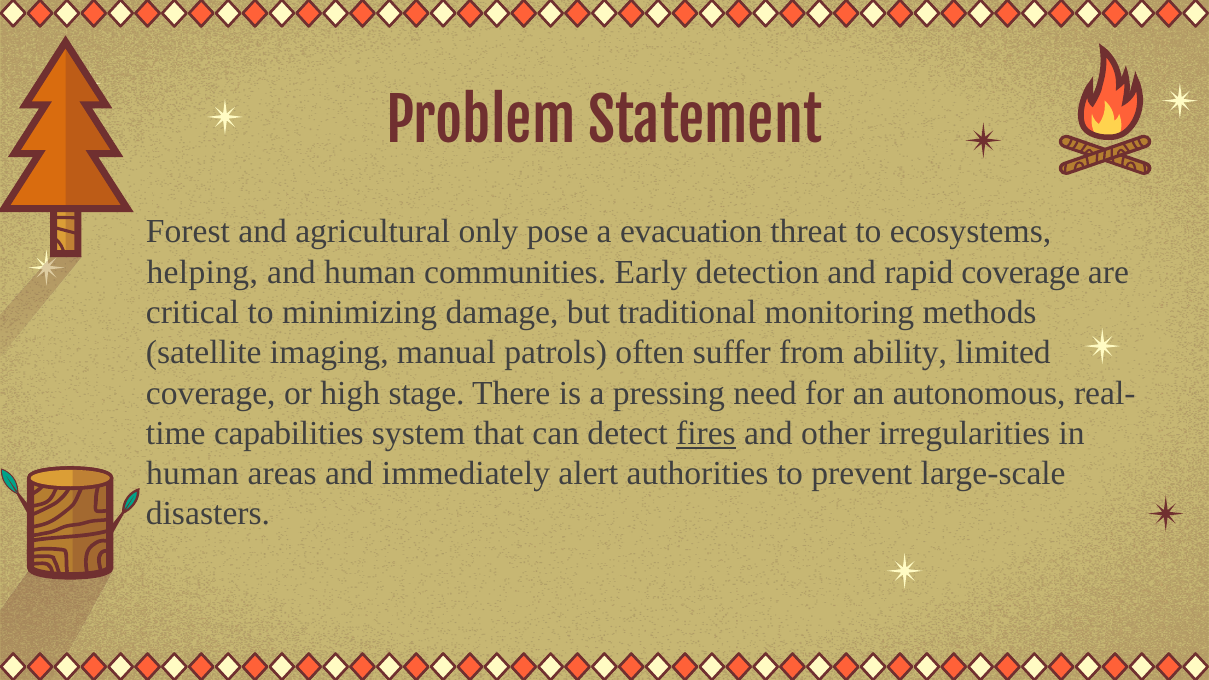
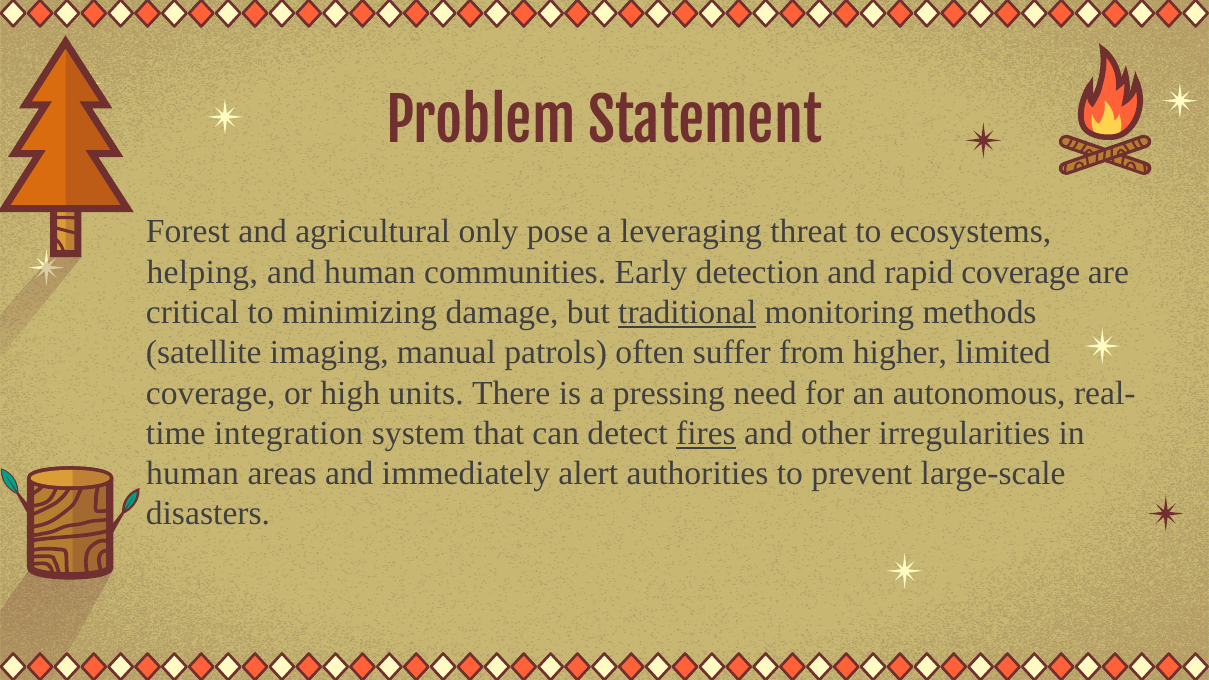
evacuation: evacuation -> leveraging
traditional underline: none -> present
ability: ability -> higher
stage: stage -> units
capabilities: capabilities -> integration
